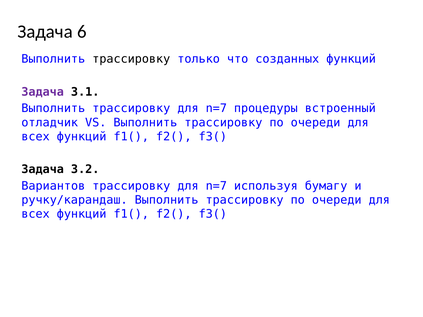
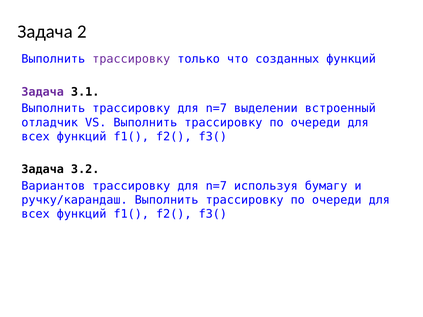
6: 6 -> 2
трассировку at (131, 59) colour: black -> purple
процедуры: процедуры -> выделении
